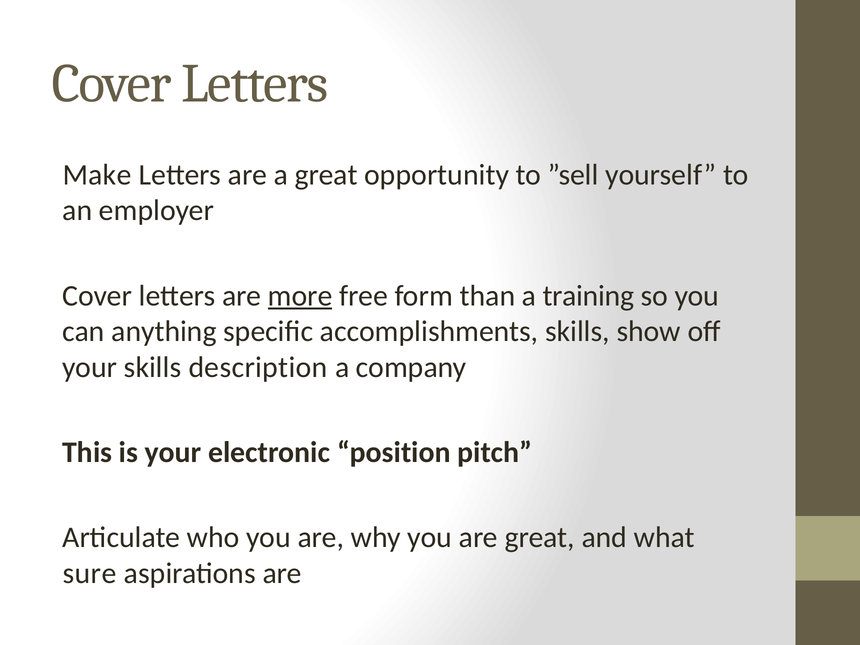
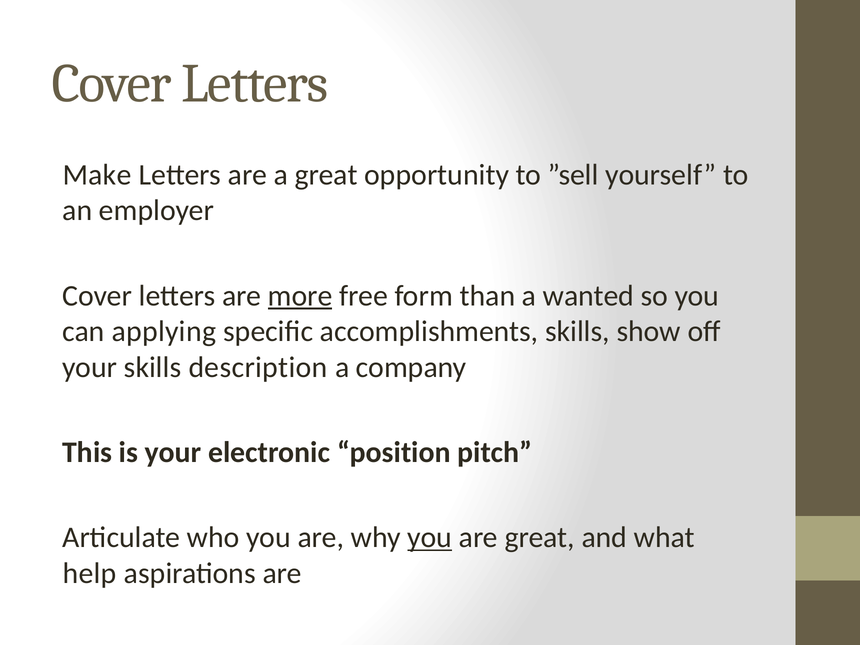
training: training -> wanted
anything: anything -> applying
you at (430, 537) underline: none -> present
sure: sure -> help
